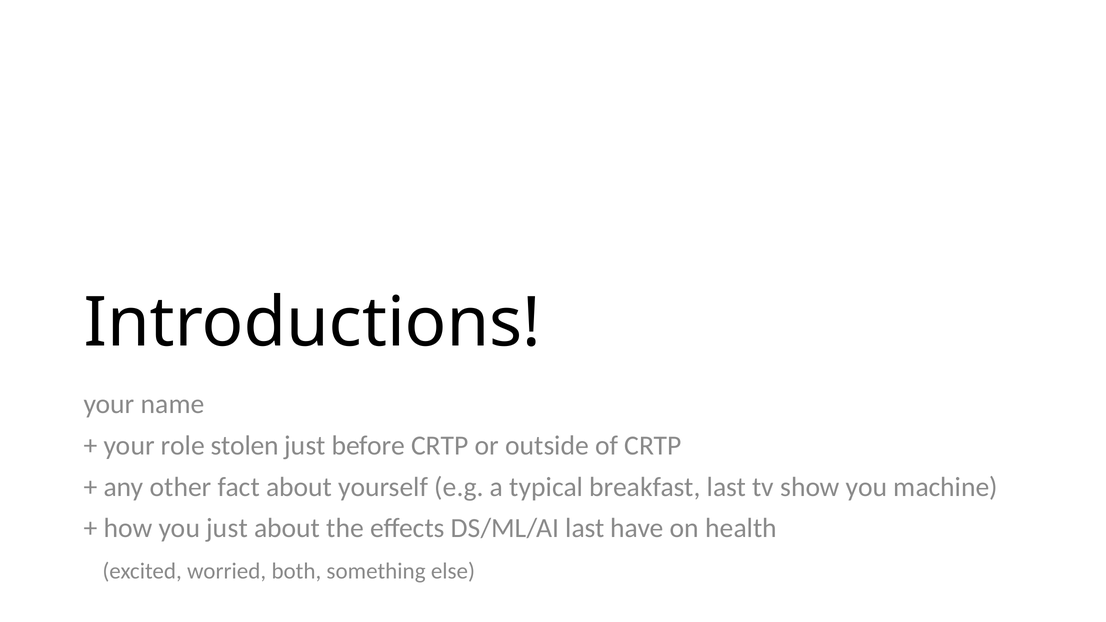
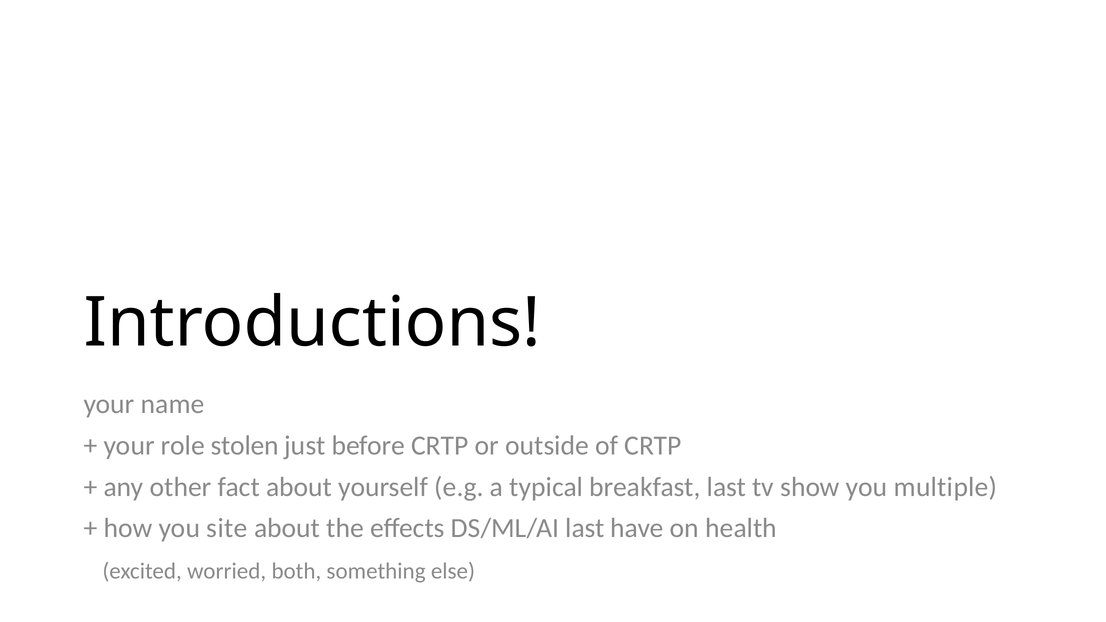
machine: machine -> multiple
you just: just -> site
